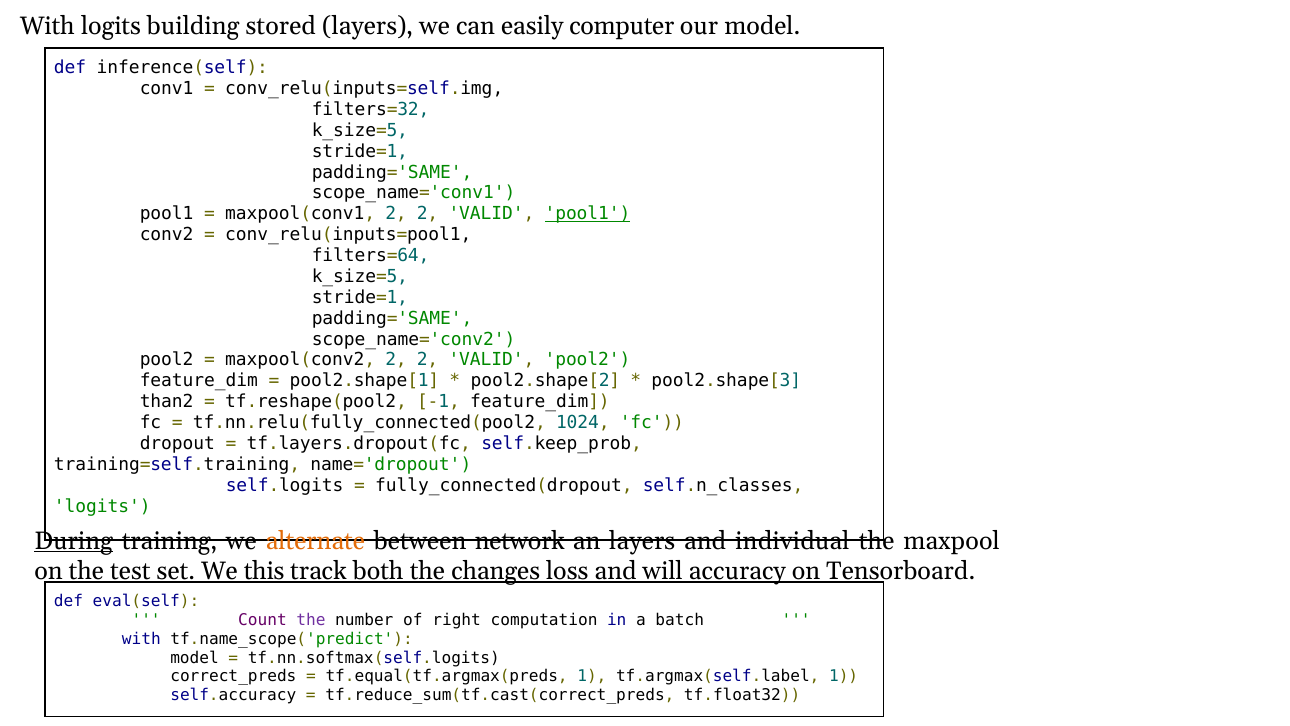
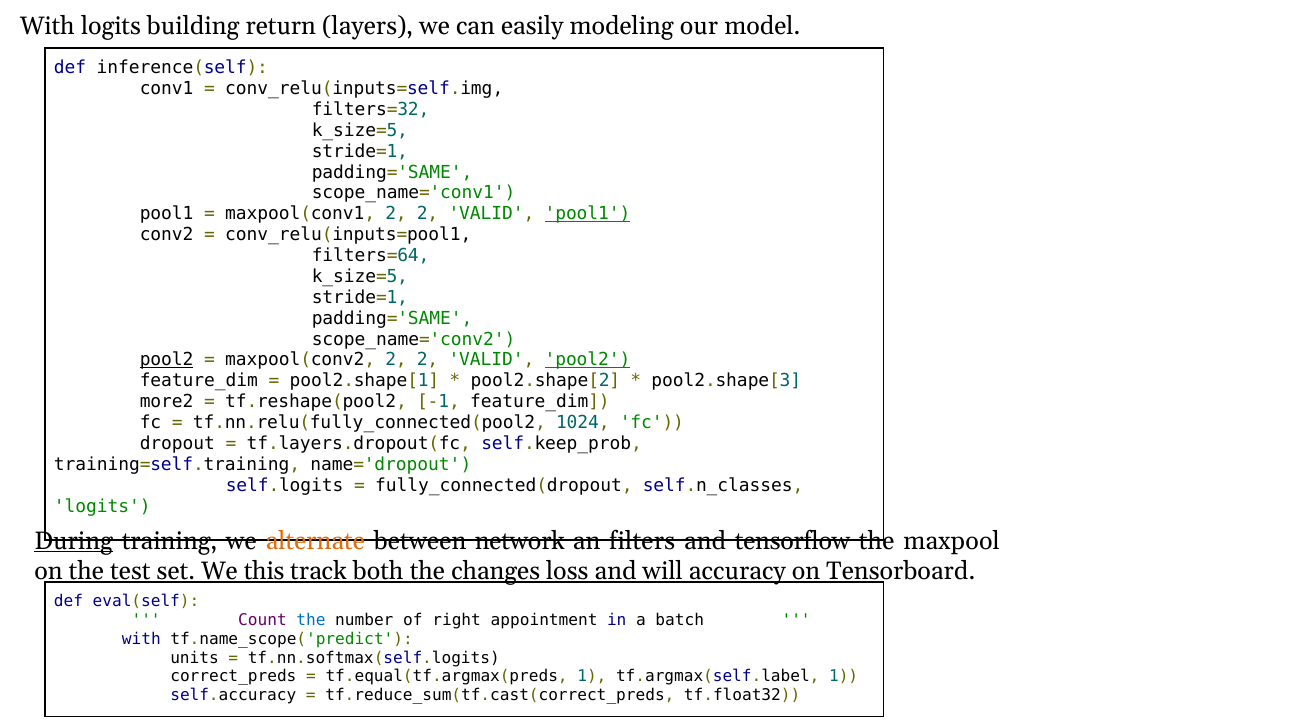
stored: stored -> return
computer: computer -> modeling
pool2 at (167, 360) underline: none -> present
pool2 at (588, 360) underline: none -> present
than2: than2 -> more2
an layers: layers -> filters
individual: individual -> tensorflow
the at (311, 620) colour: purple -> blue
computation: computation -> appointment
model at (195, 657): model -> units
